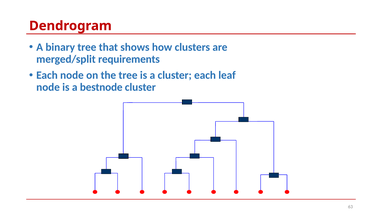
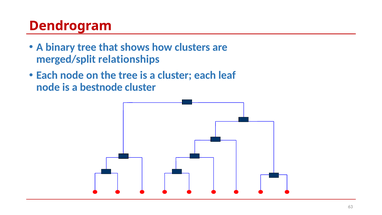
requirements: requirements -> relationships
